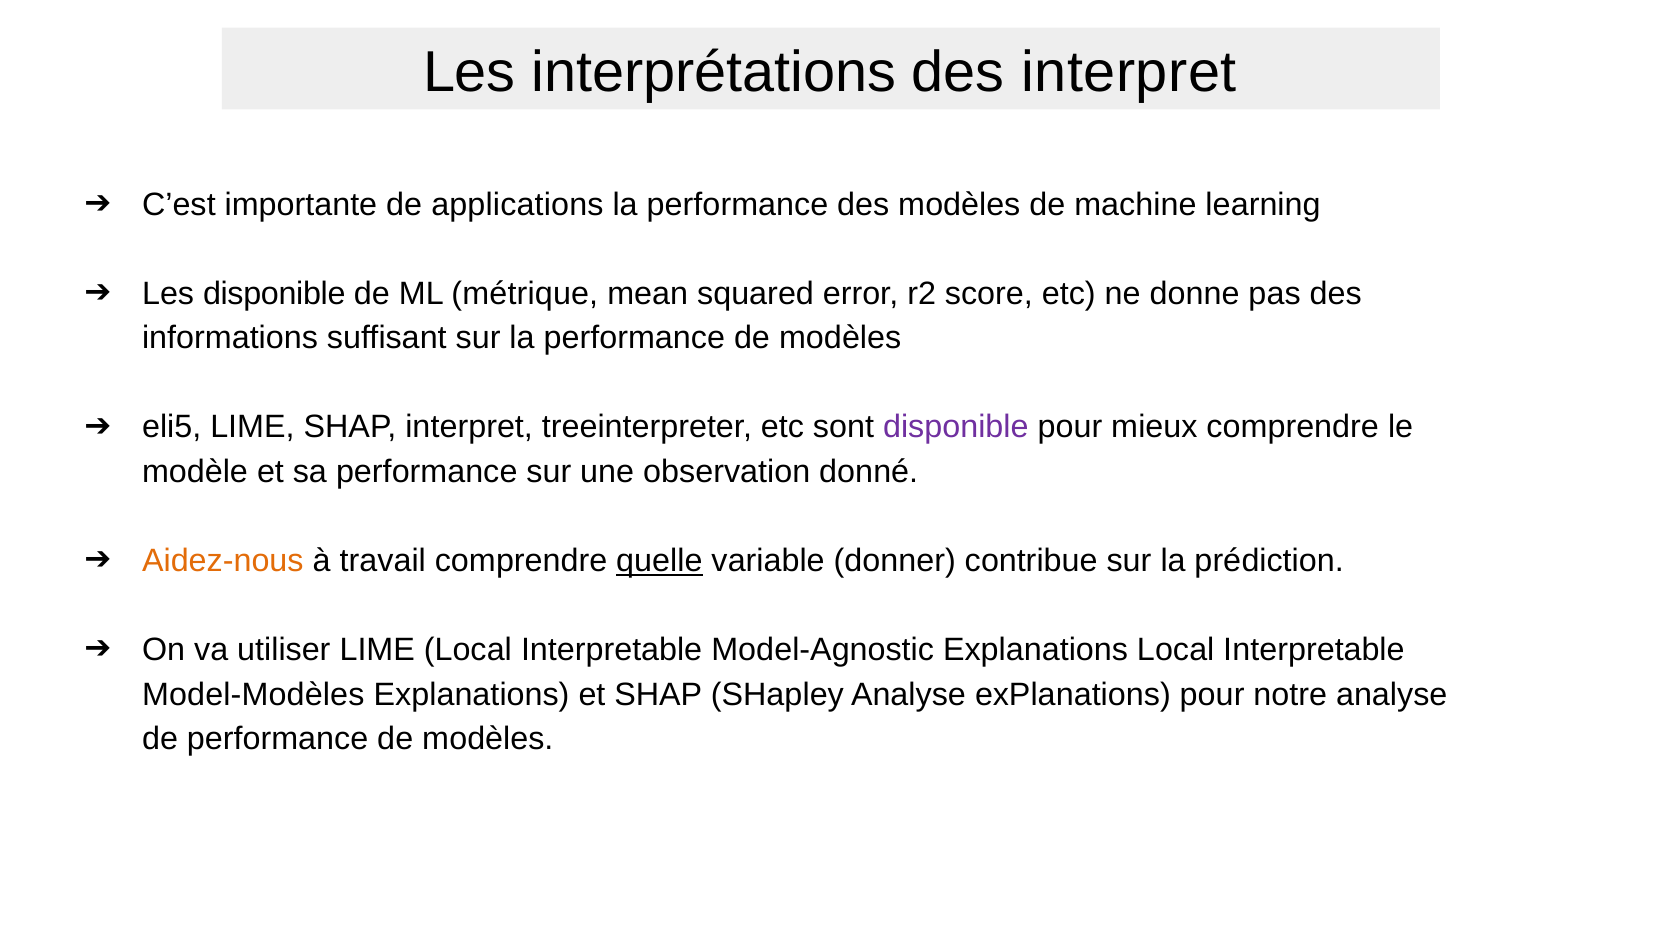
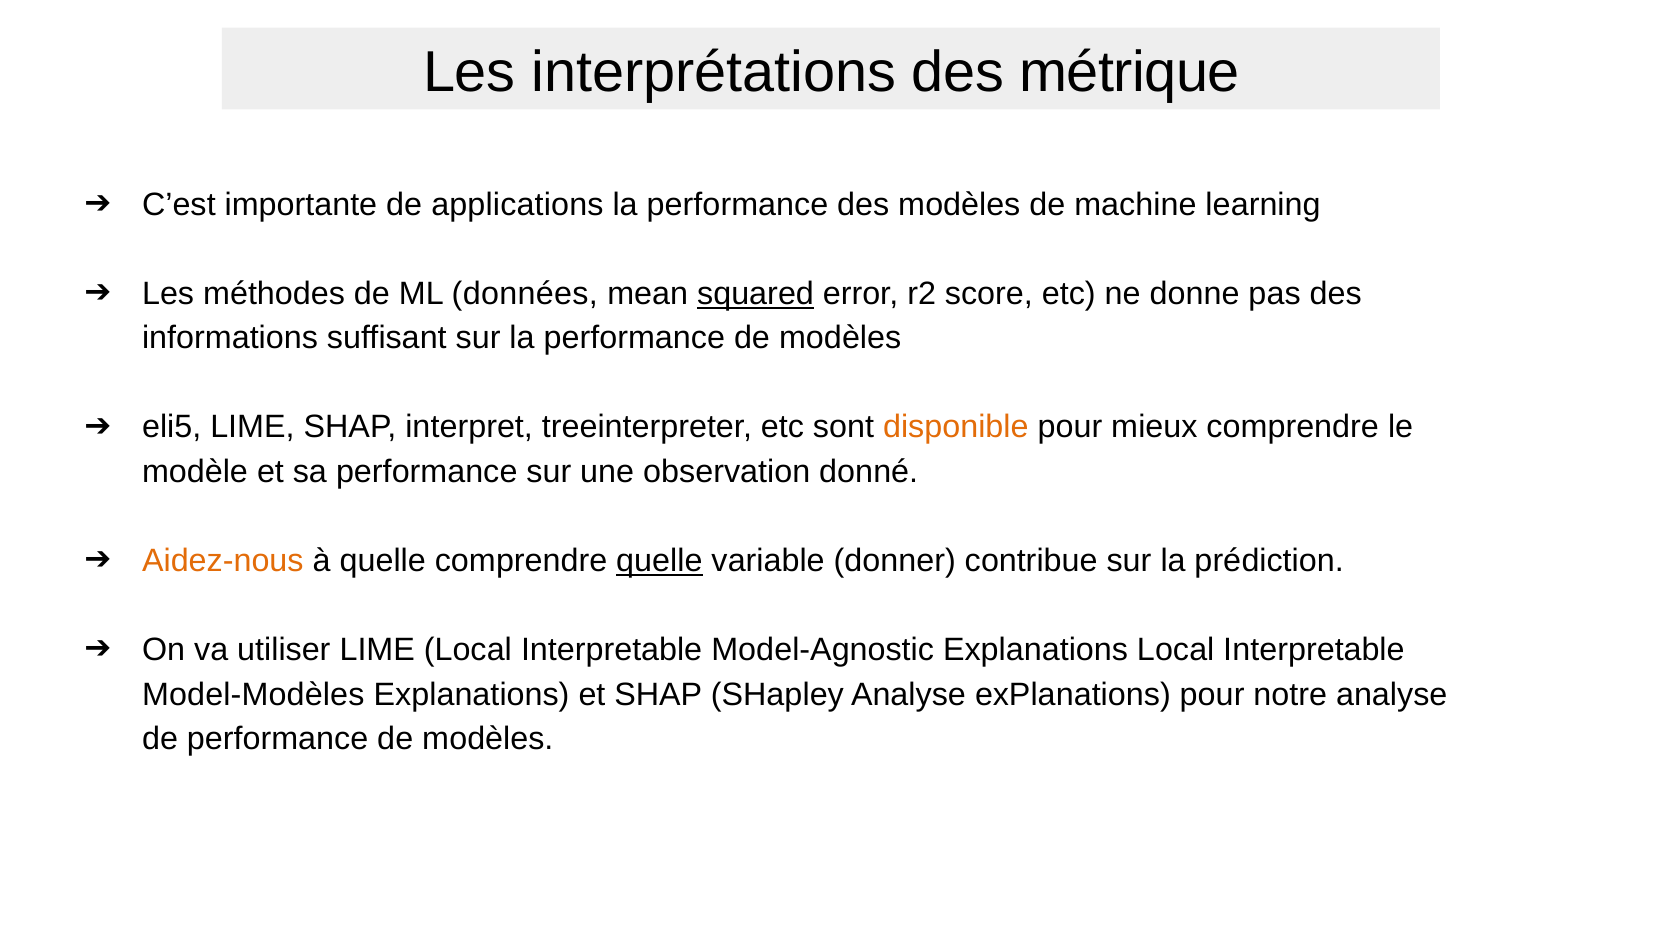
des interpret: interpret -> métrique
Les disponible: disponible -> méthodes
métrique: métrique -> données
squared underline: none -> present
disponible at (956, 427) colour: purple -> orange
à travail: travail -> quelle
